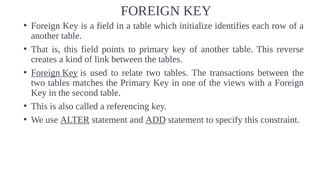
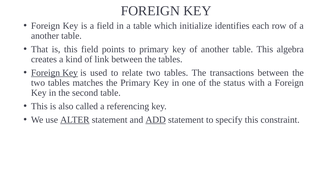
reverse: reverse -> algebra
views: views -> status
